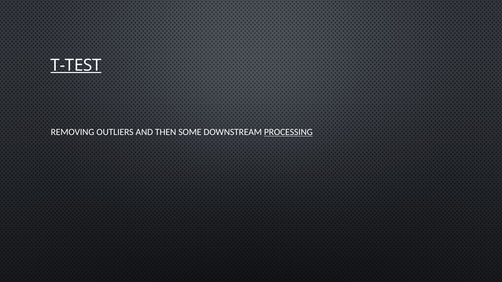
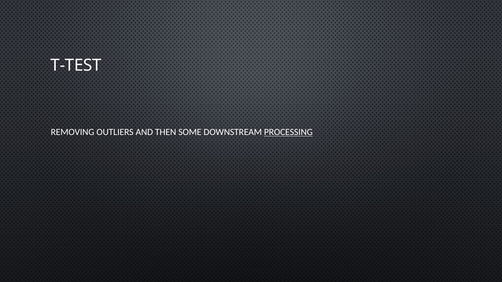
T-TEST underline: present -> none
